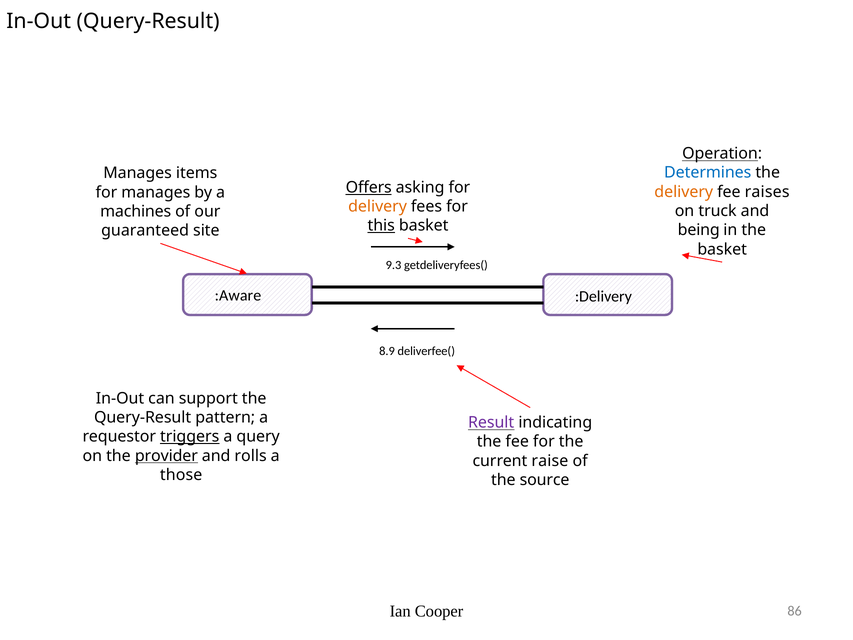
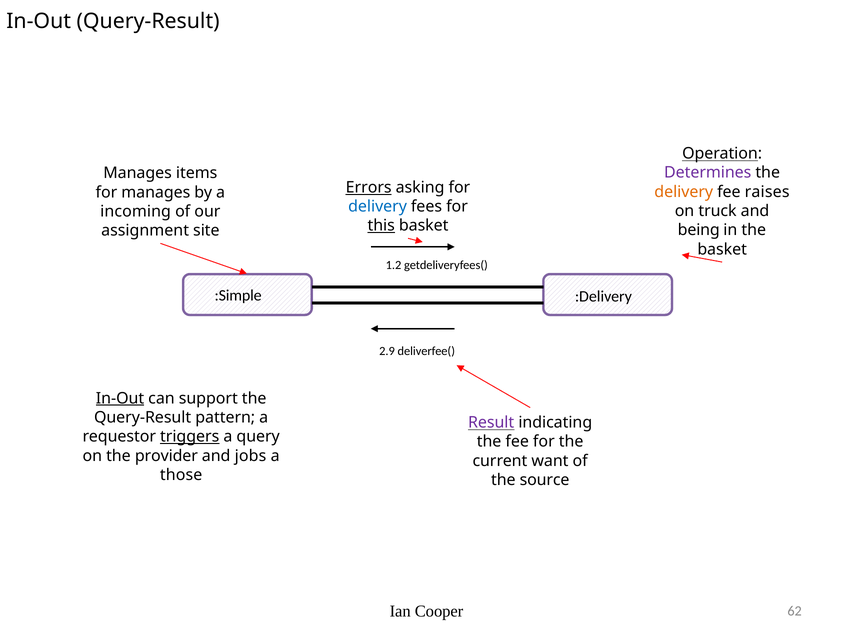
Determines colour: blue -> purple
Offers: Offers -> Errors
delivery at (378, 206) colour: orange -> blue
machines: machines -> incoming
guaranteed: guaranteed -> assignment
9.3: 9.3 -> 1.2
:Aware: :Aware -> :Simple
8.9: 8.9 -> 2.9
In-Out at (120, 398) underline: none -> present
provider underline: present -> none
rolls: rolls -> jobs
raise: raise -> want
86: 86 -> 62
